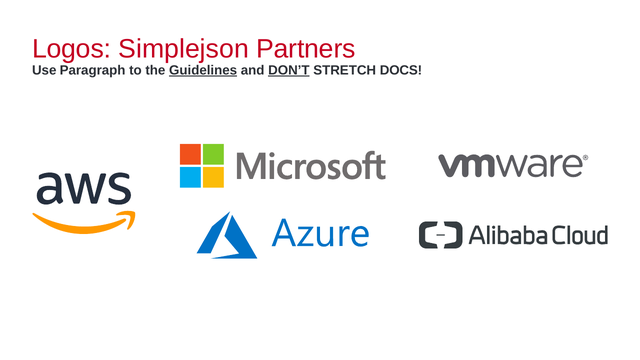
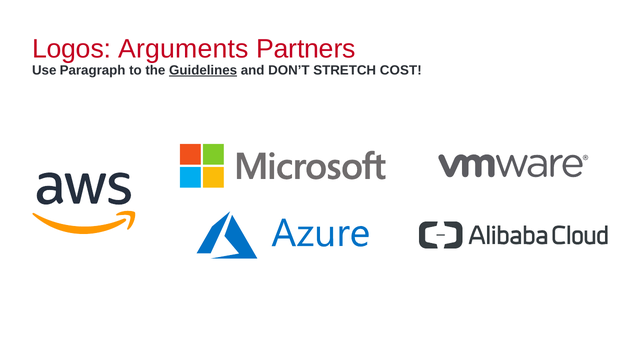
Simplejson: Simplejson -> Arguments
DON’T underline: present -> none
DOCS: DOCS -> COST
